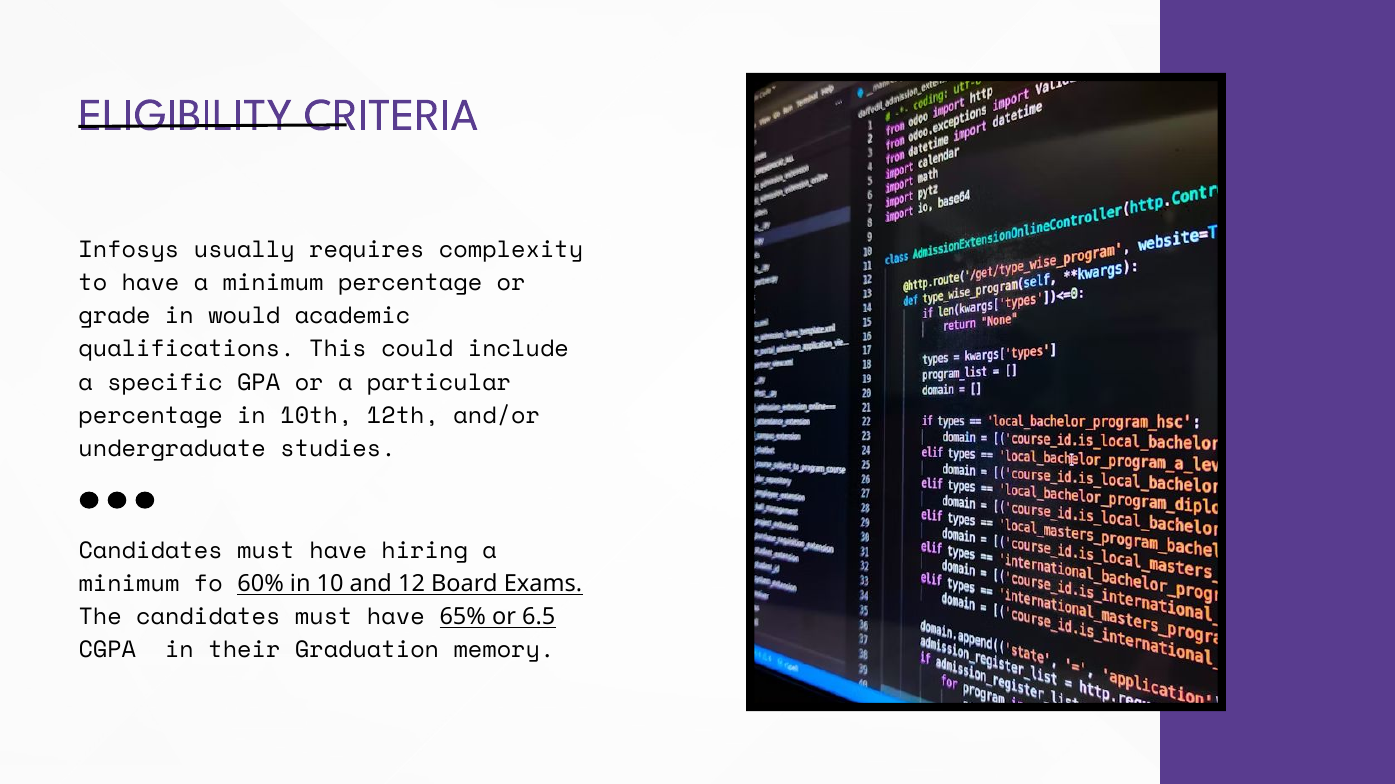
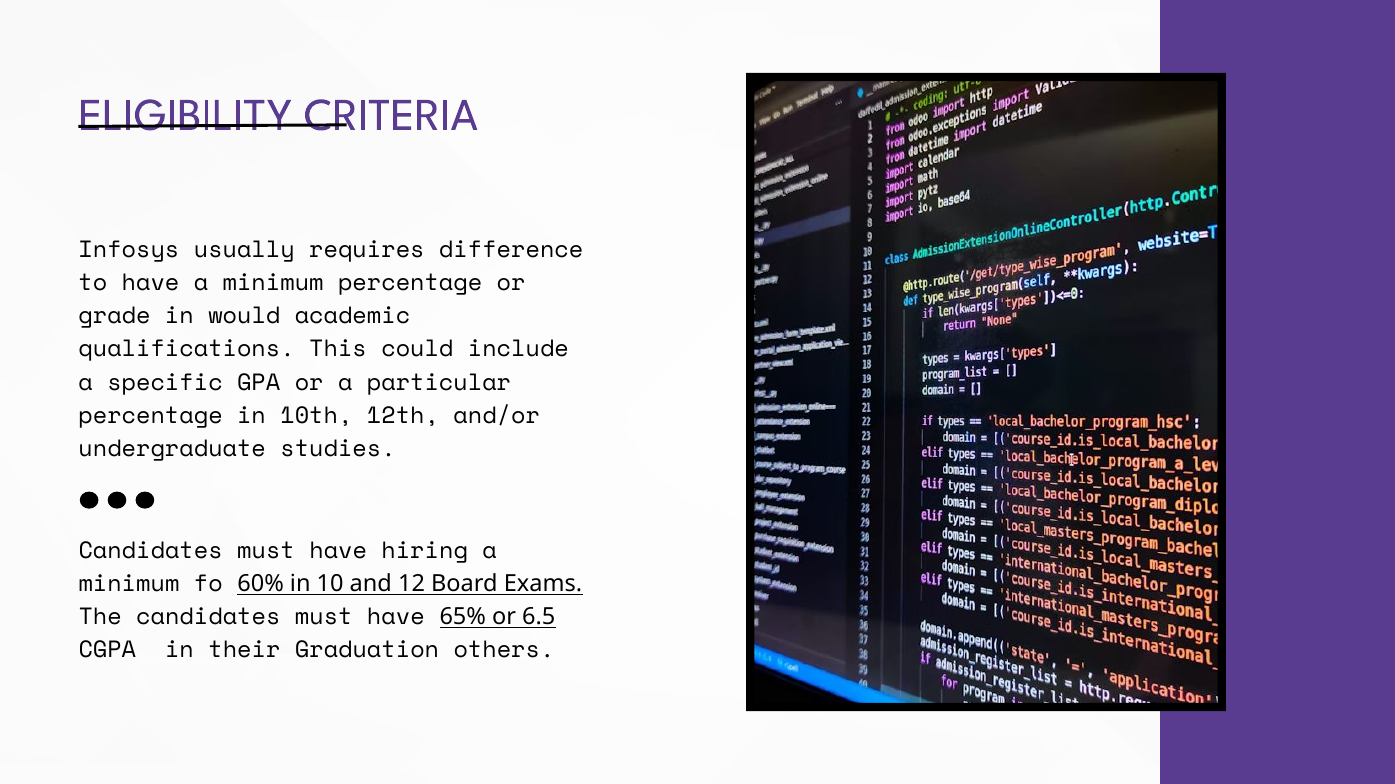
complexity: complexity -> difference
memory: memory -> others
